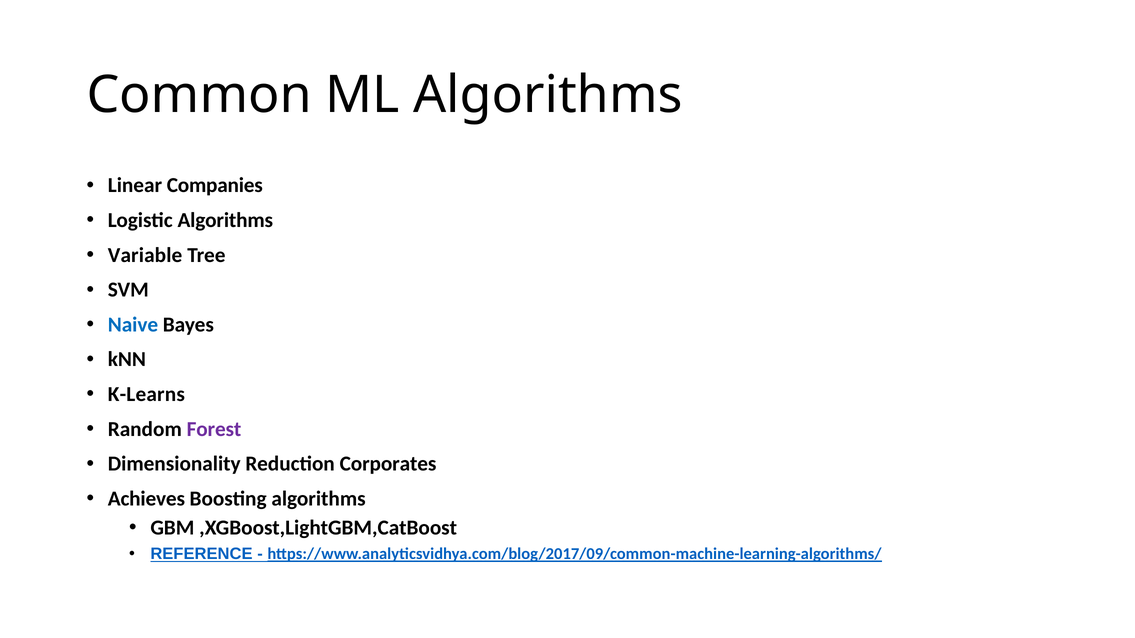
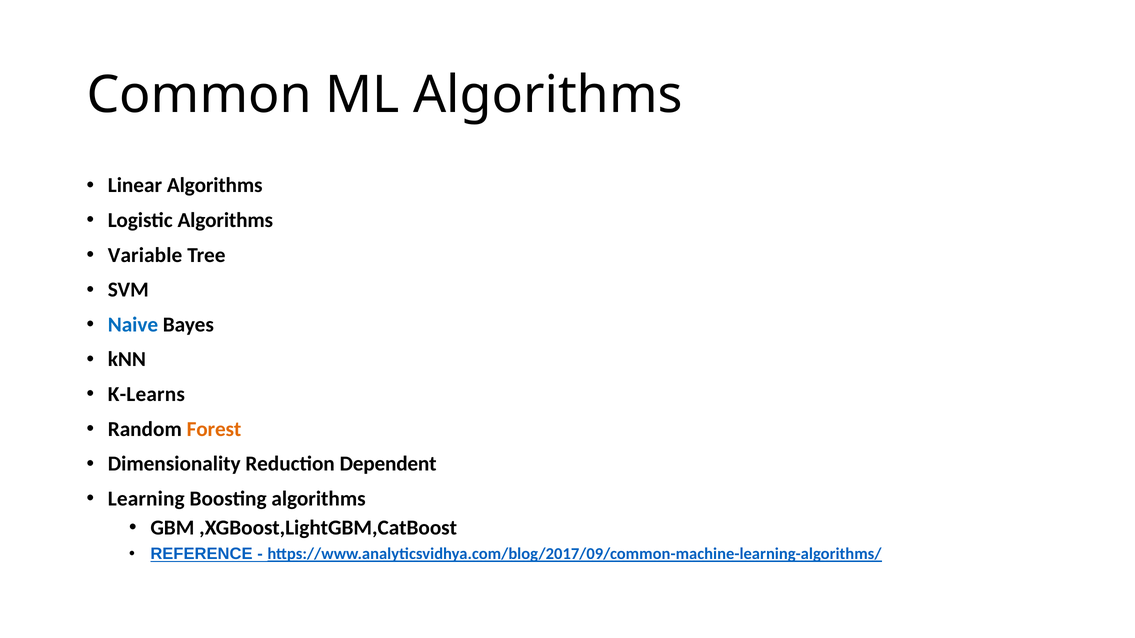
Linear Companies: Companies -> Algorithms
Forest colour: purple -> orange
Corporates: Corporates -> Dependent
Achieves: Achieves -> Learning
